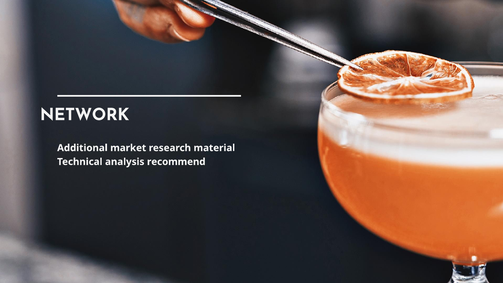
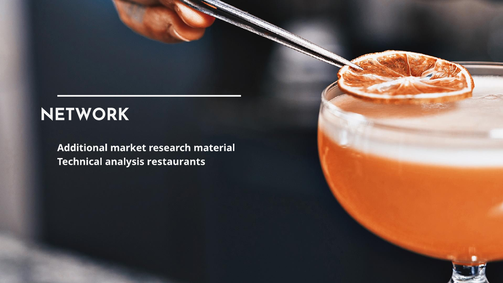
recommend: recommend -> restaurants
